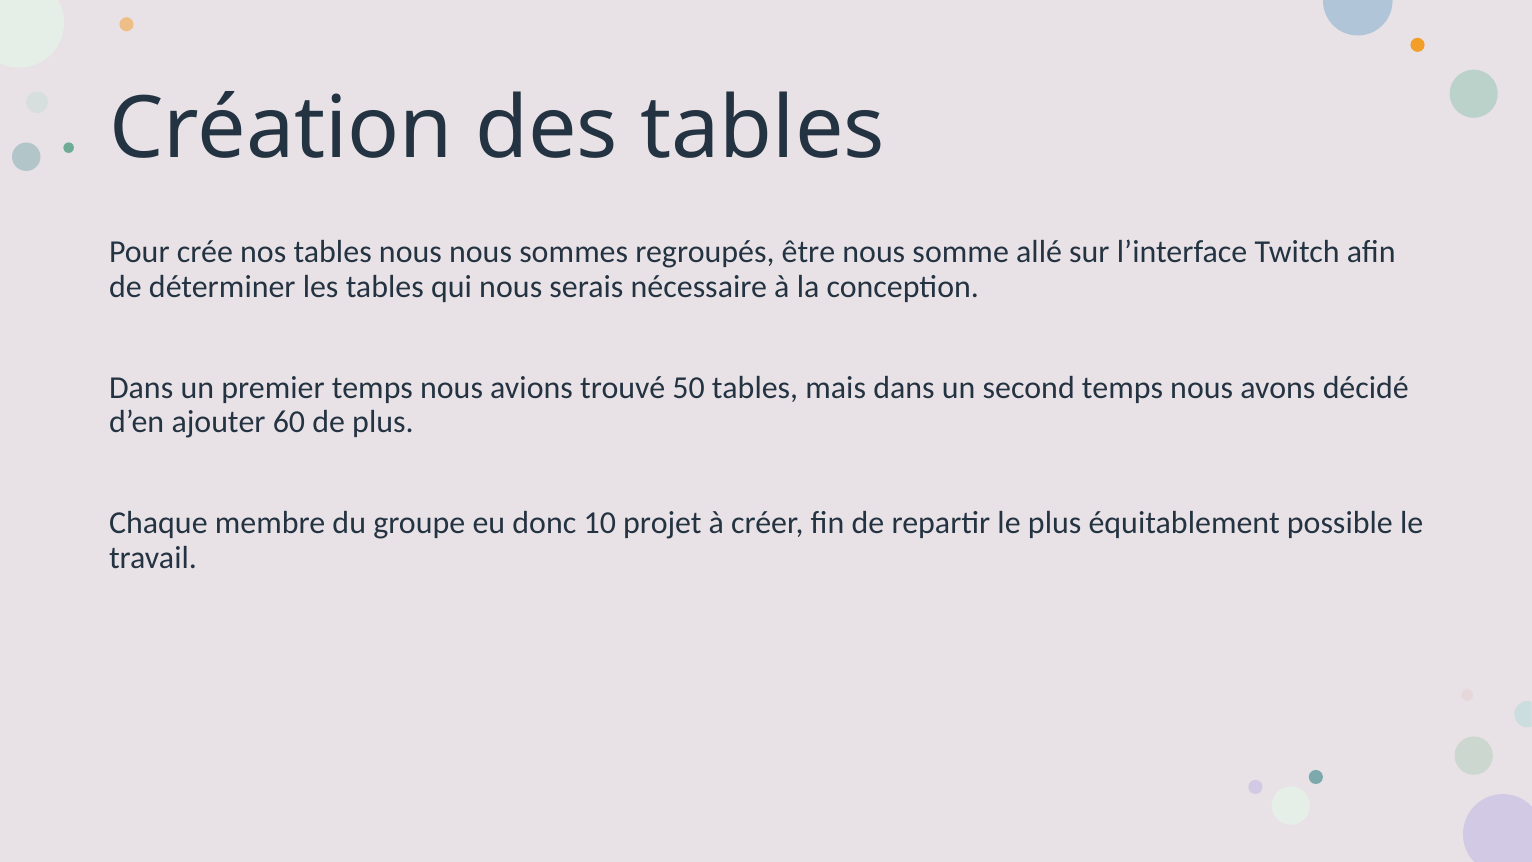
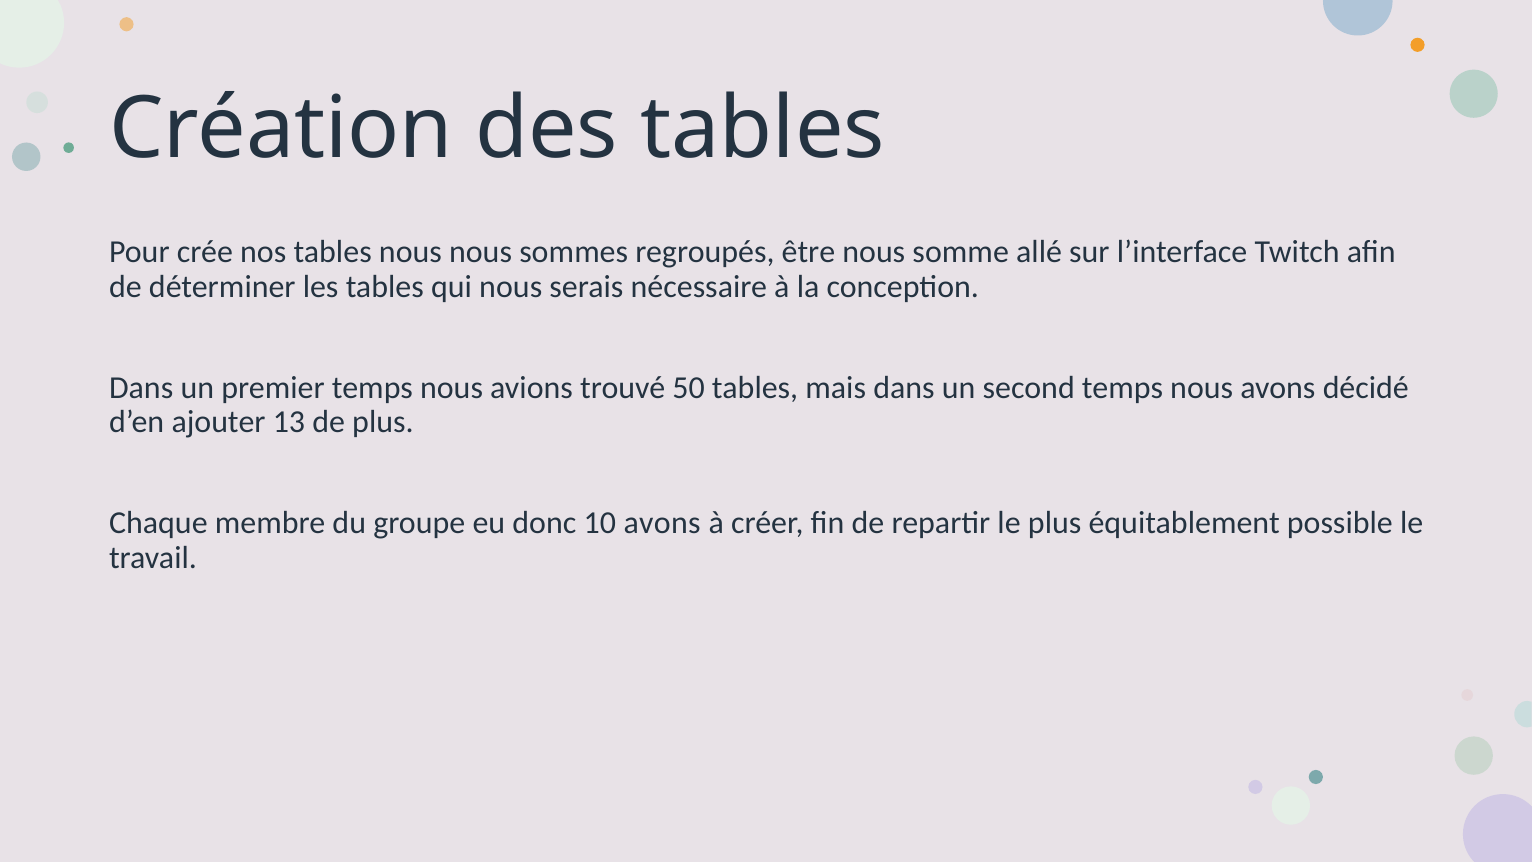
60: 60 -> 13
10 projet: projet -> avons
